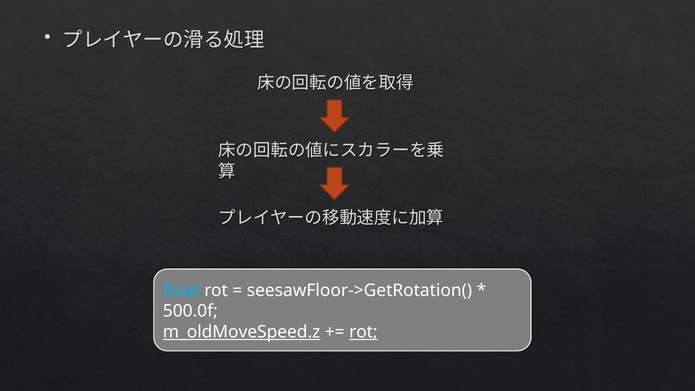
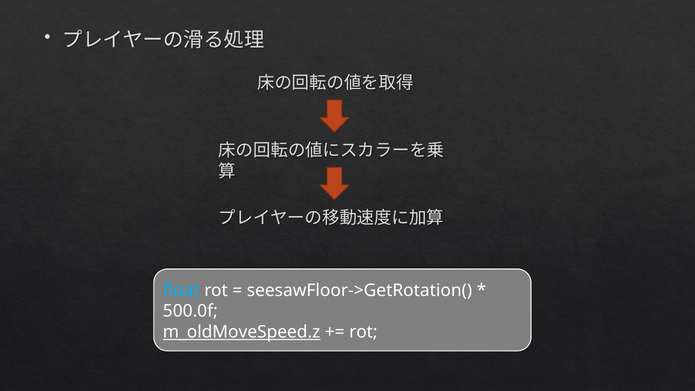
rot at (363, 332) underline: present -> none
